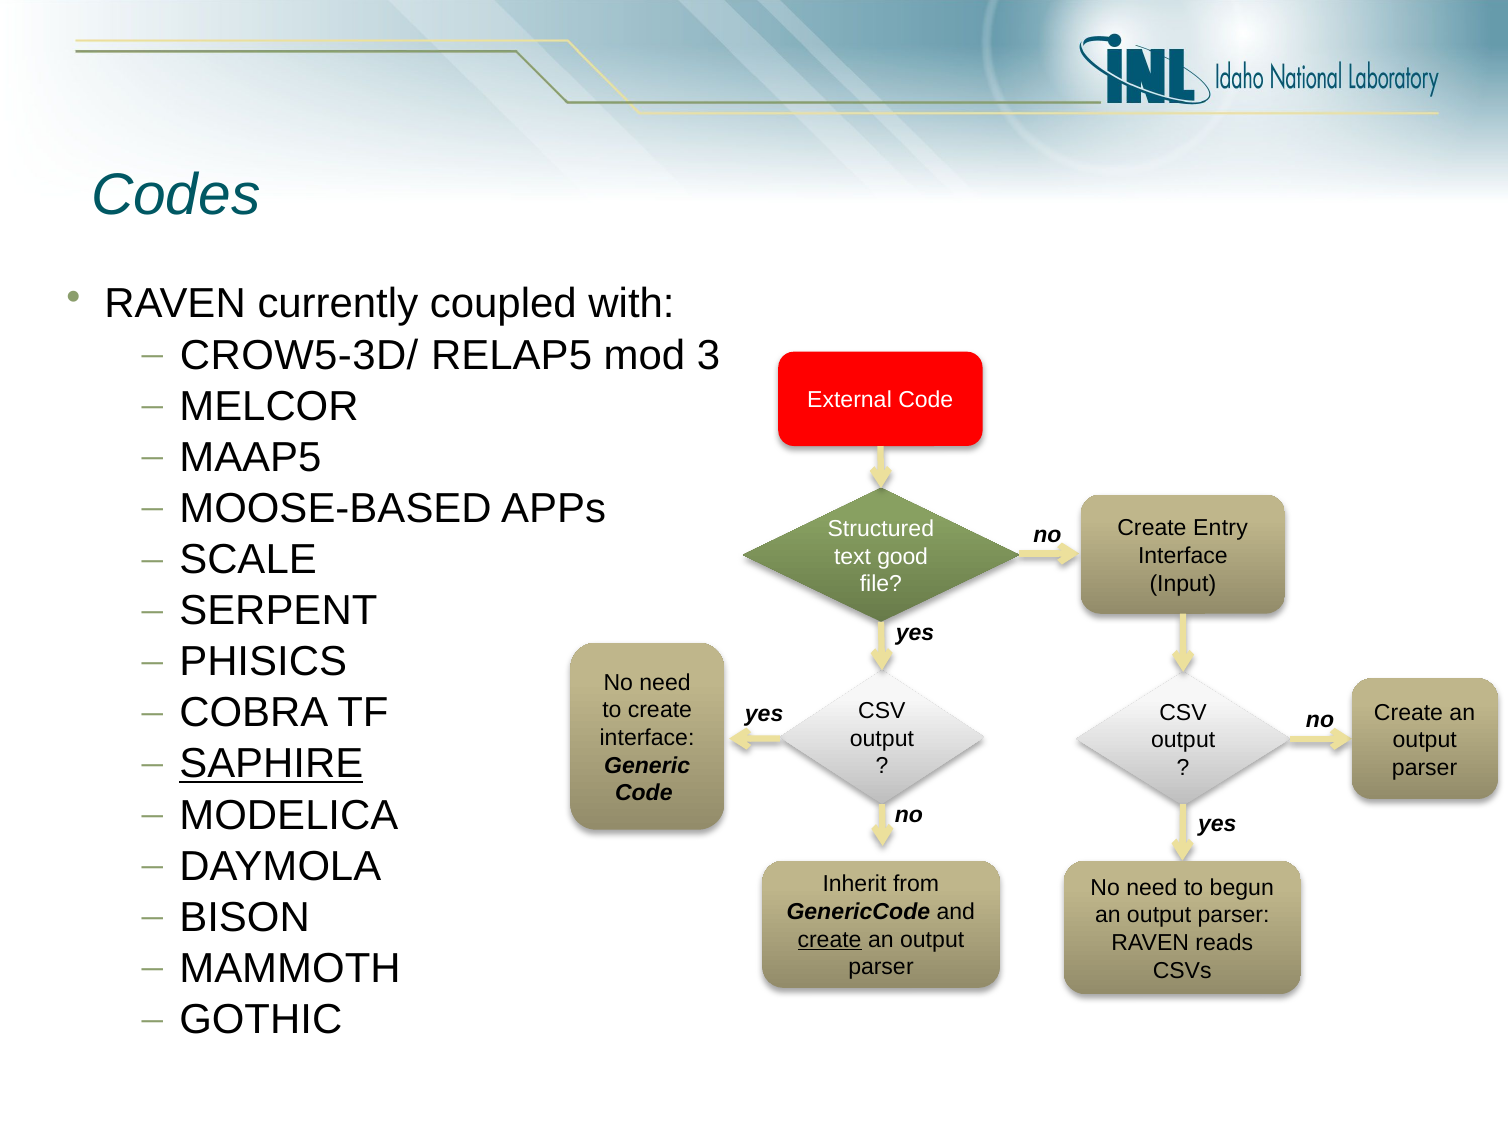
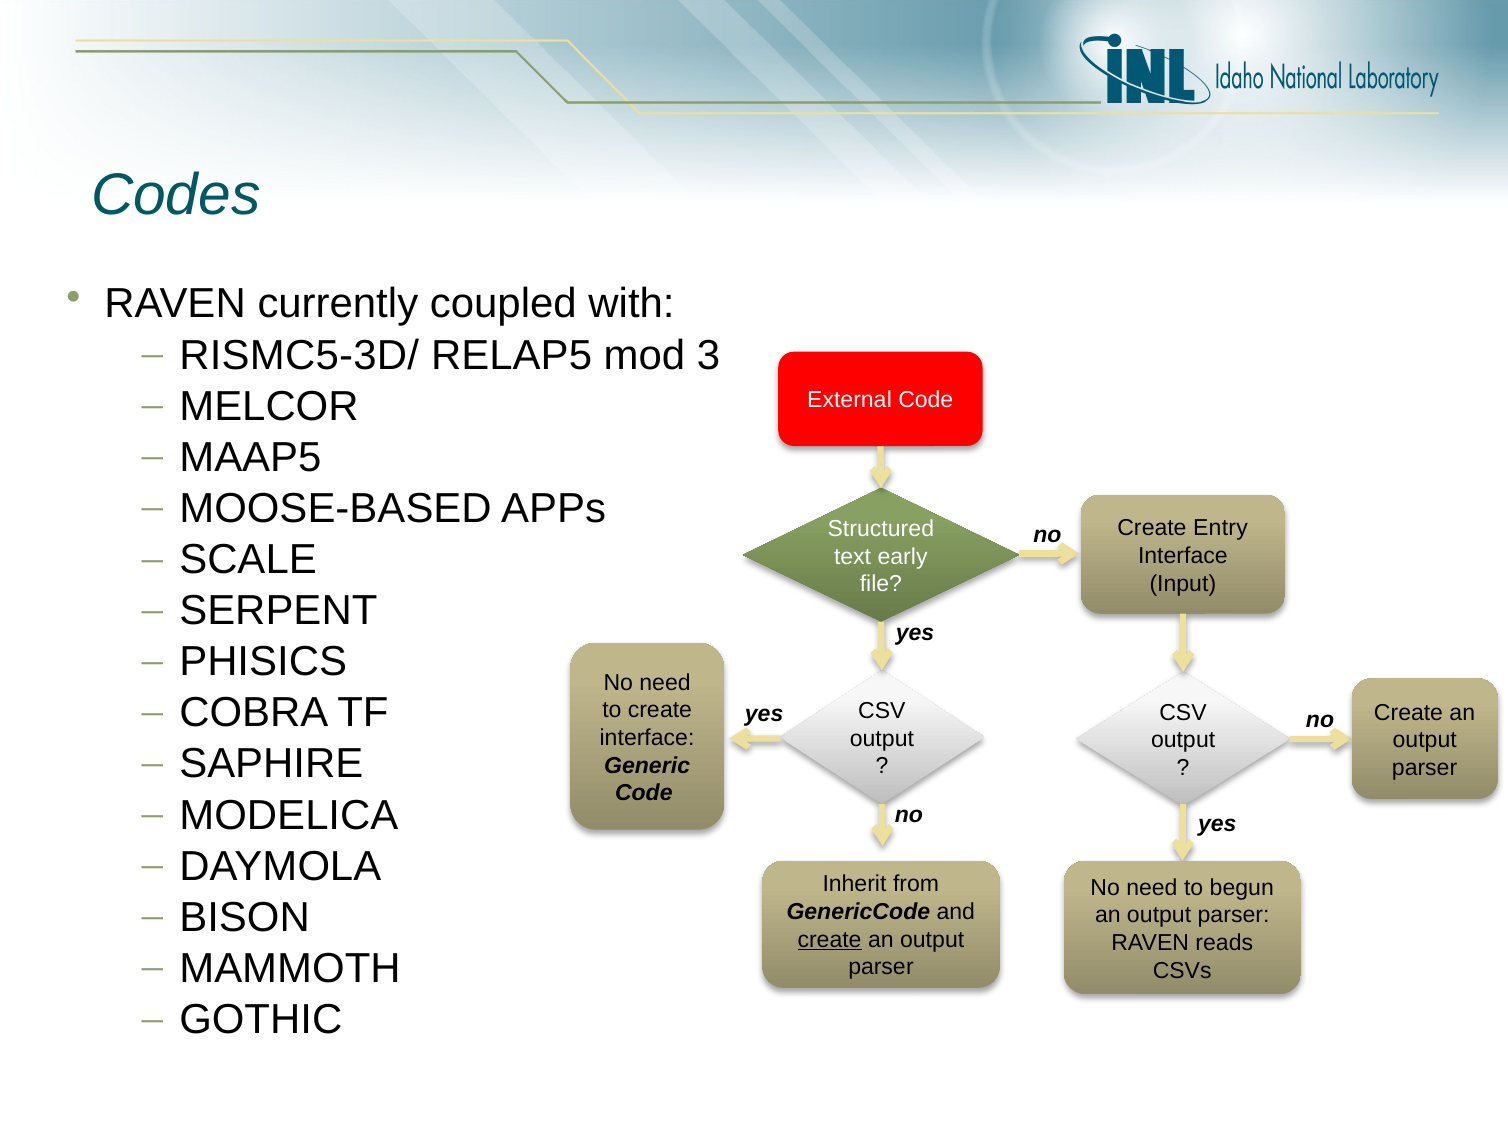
CROW5-3D/: CROW5-3D/ -> RISMC5-3D/
good: good -> early
SAPHIRE underline: present -> none
